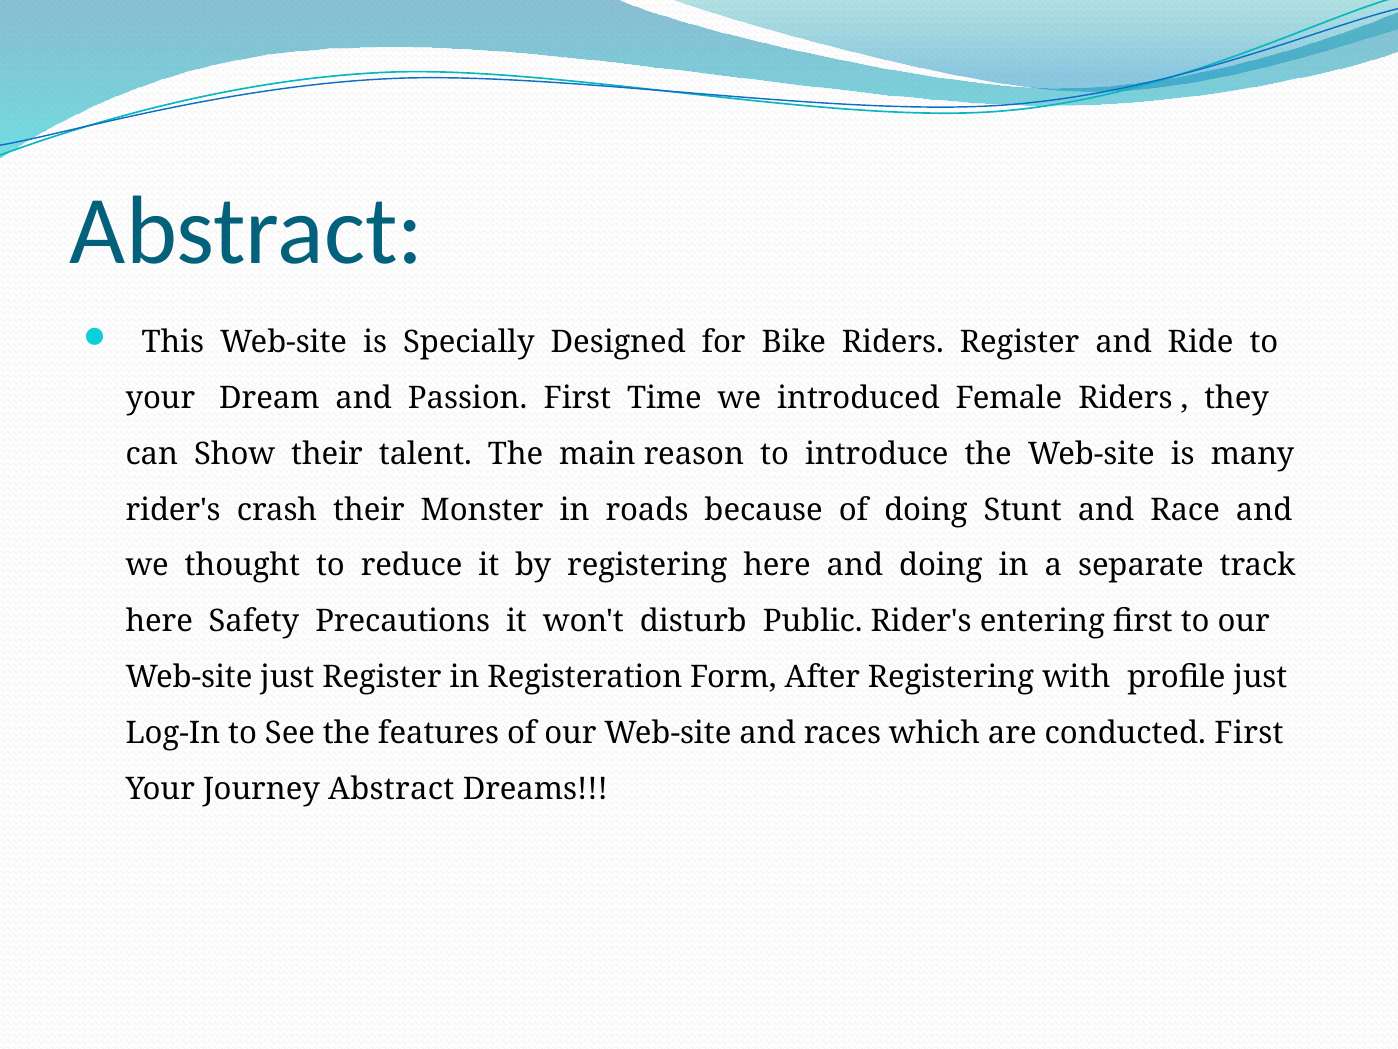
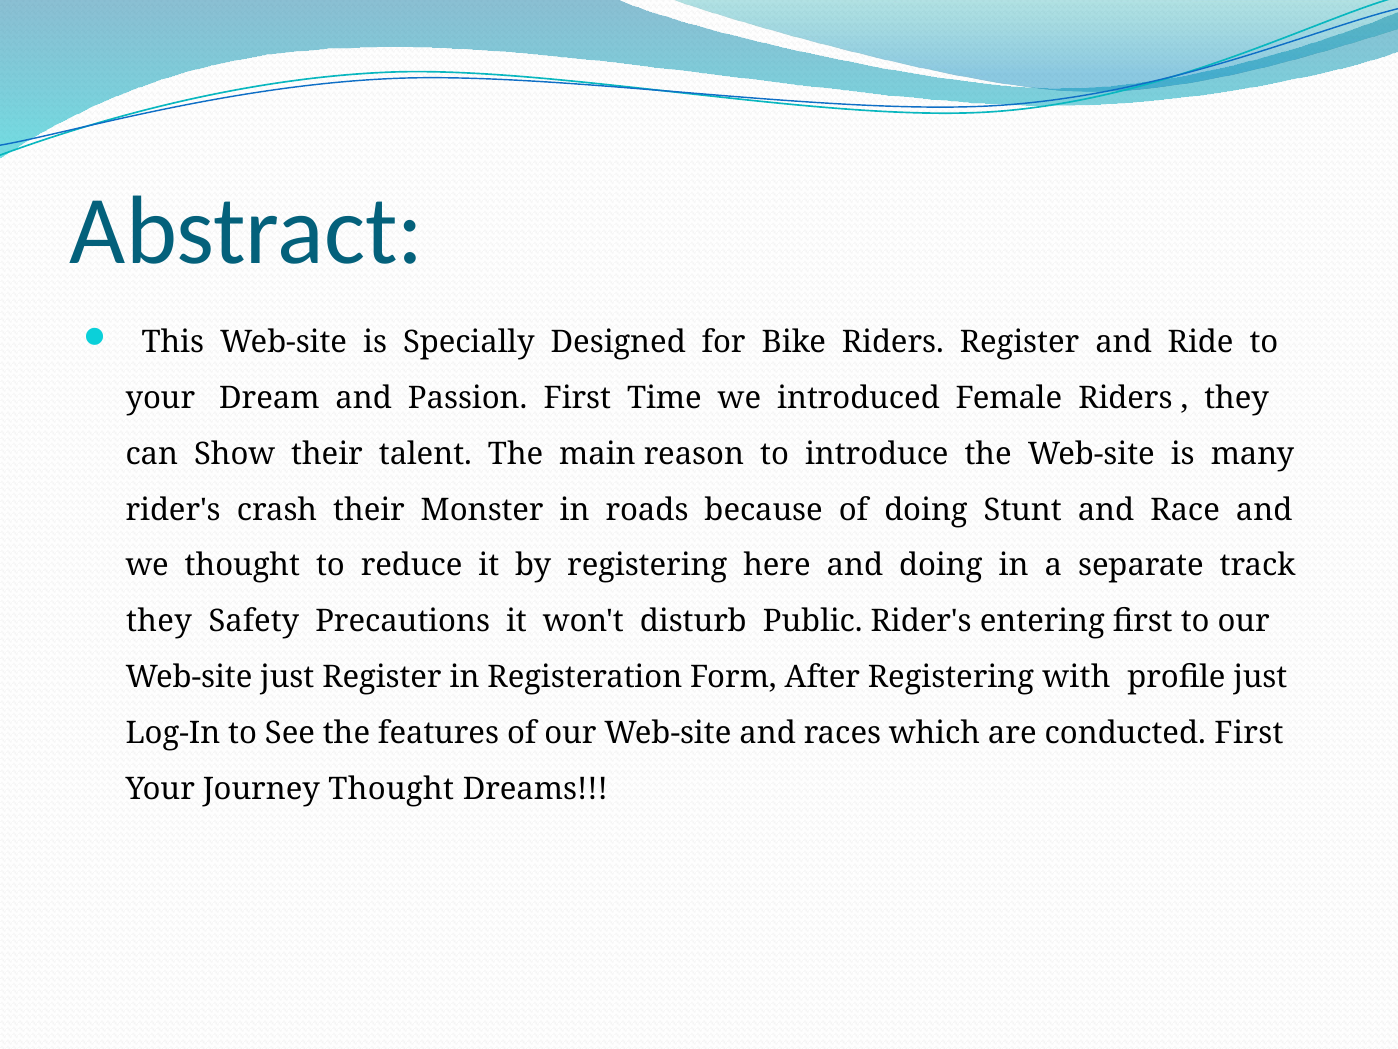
here at (159, 621): here -> they
Journey Abstract: Abstract -> Thought
